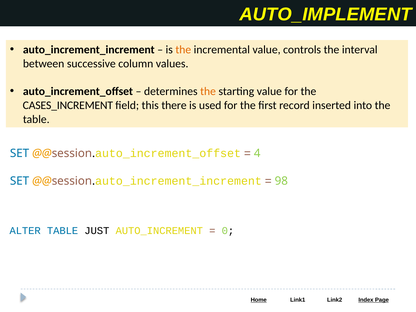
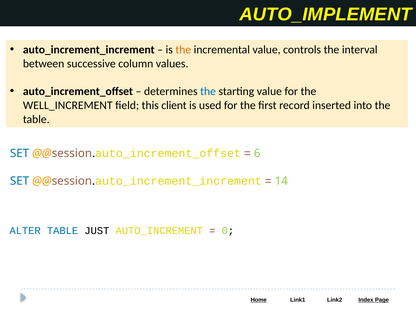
the at (208, 91) colour: orange -> blue
CASES_INCREMENT: CASES_INCREMENT -> WELL_INCREMENT
there: there -> client
4: 4 -> 6
98: 98 -> 14
